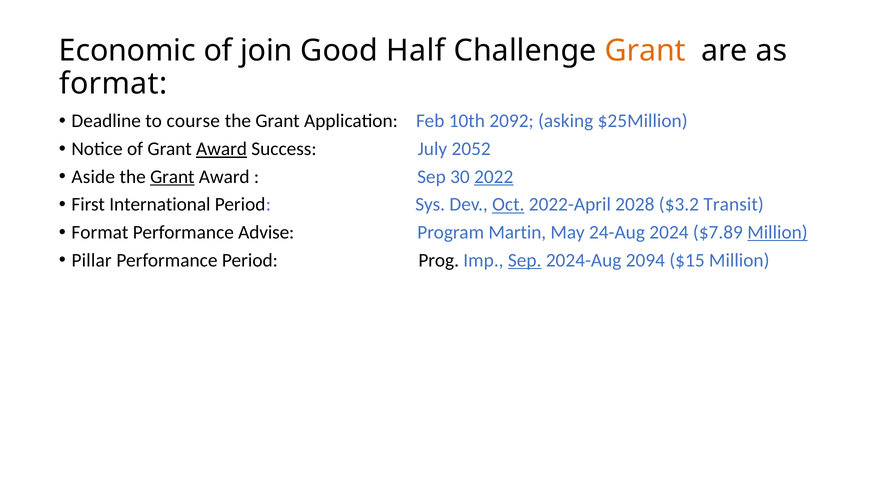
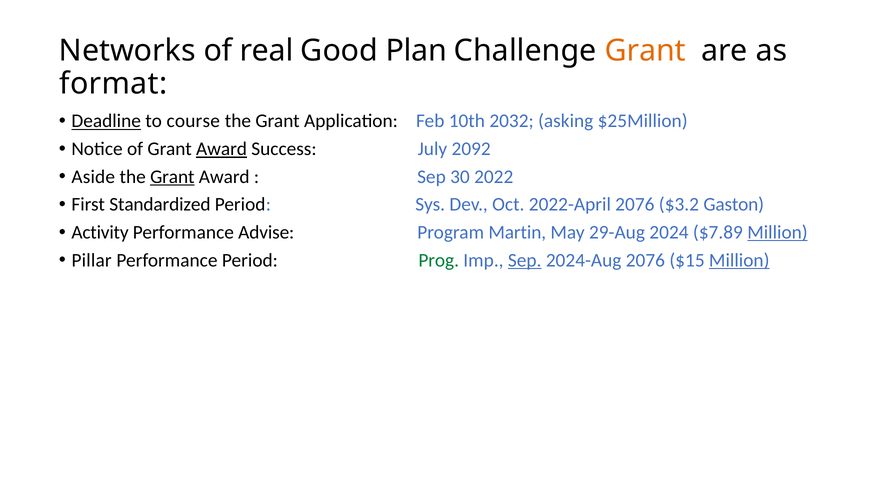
Economic: Economic -> Networks
join: join -> real
Half: Half -> Plan
Deadline underline: none -> present
2092: 2092 -> 2032
2052: 2052 -> 2092
2022 underline: present -> none
International: International -> Standardized
Oct underline: present -> none
2022-April 2028: 2028 -> 2076
Transit: Transit -> Gaston
Format at (100, 232): Format -> Activity
24-Aug: 24-Aug -> 29-Aug
Prog colour: black -> green
2024-Aug 2094: 2094 -> 2076
Million at (739, 260) underline: none -> present
